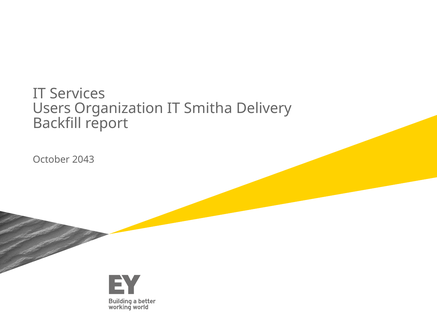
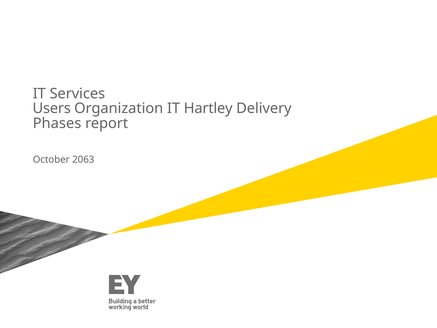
Smitha: Smitha -> Hartley
Backfill: Backfill -> Phases
2043: 2043 -> 2063
